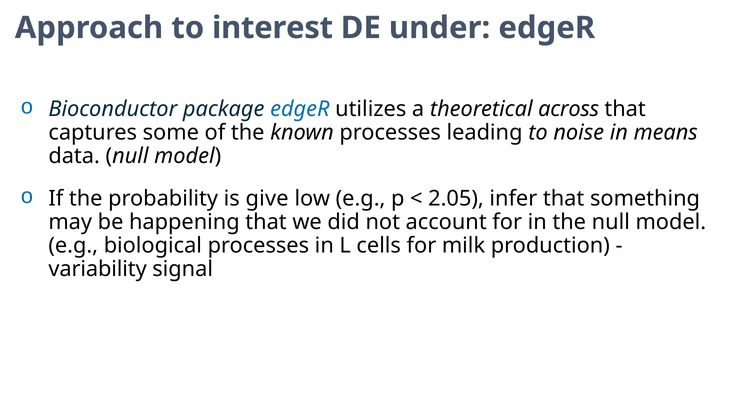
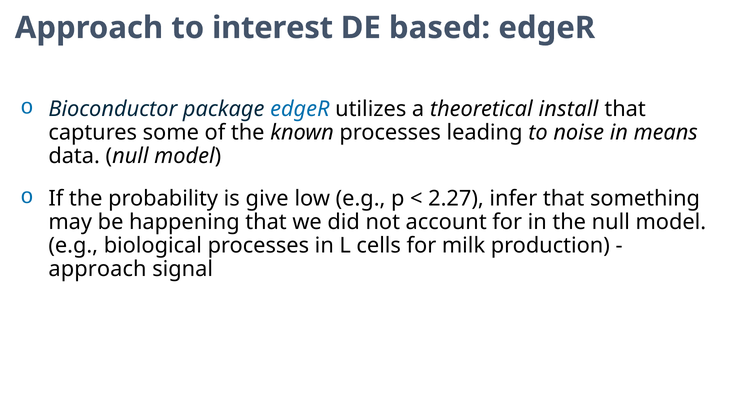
under: under -> based
across: across -> install
2.05: 2.05 -> 2.27
variability at (98, 269): variability -> approach
